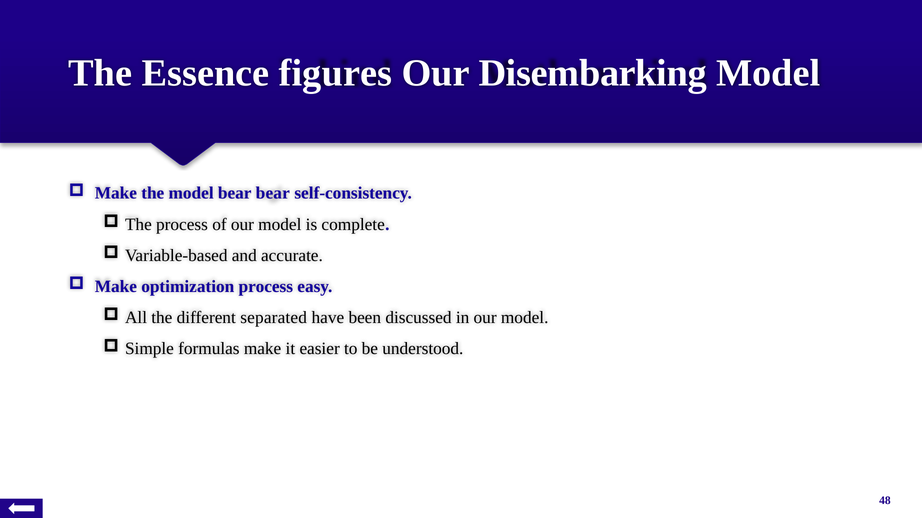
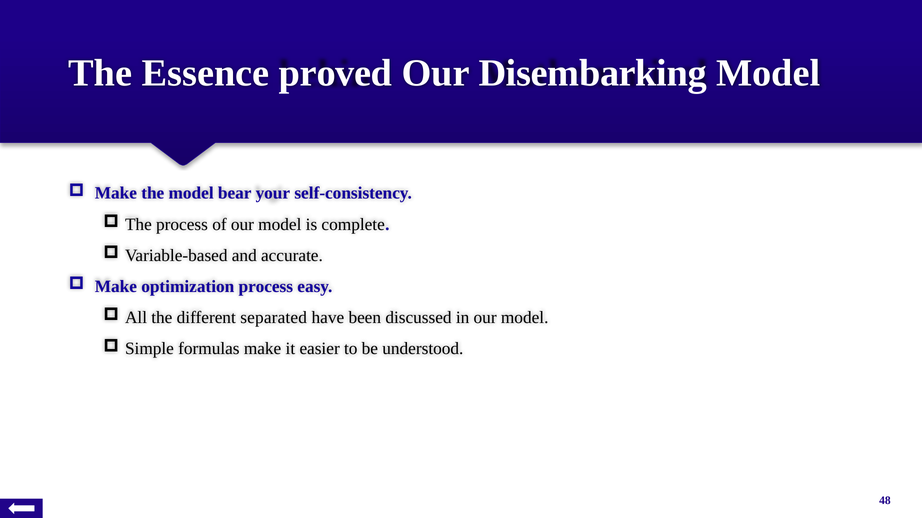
figures: figures -> proved
bear bear: bear -> your
